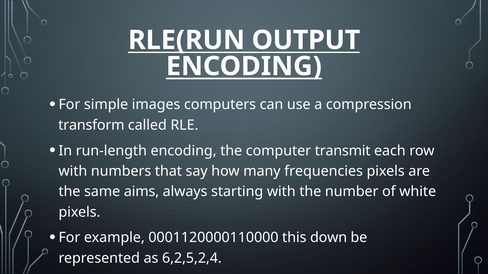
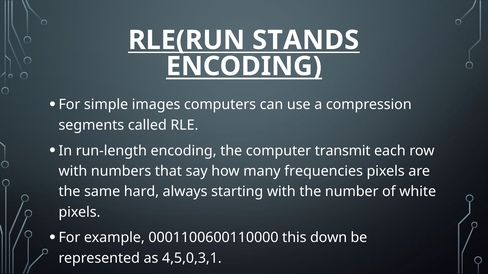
OUTPUT: OUTPUT -> STANDS
transform: transform -> segments
aims: aims -> hard
0001120000110000: 0001120000110000 -> 0001100600110000
6,2,5,2,4: 6,2,5,2,4 -> 4,5,0,3,1
